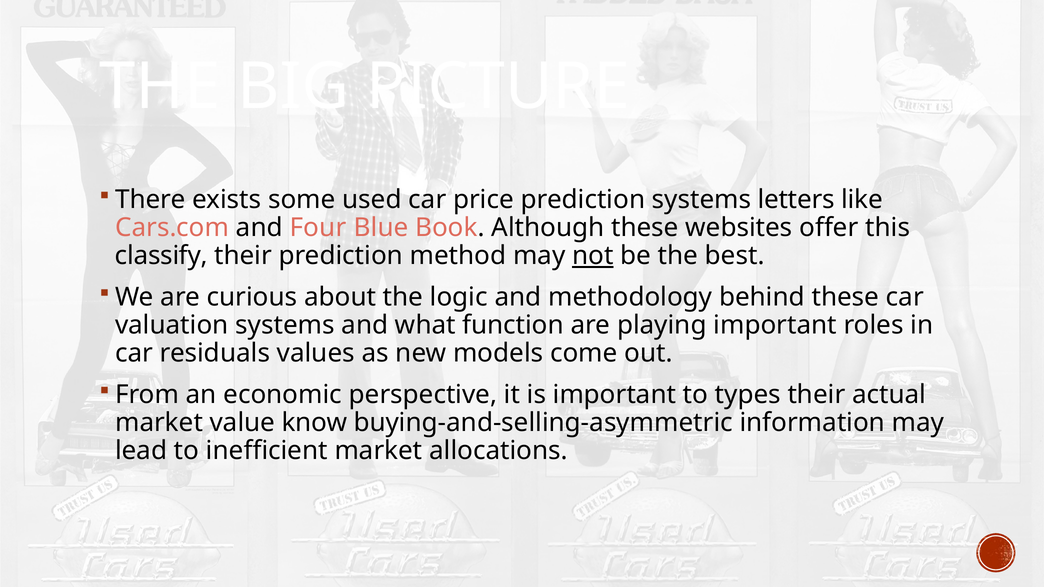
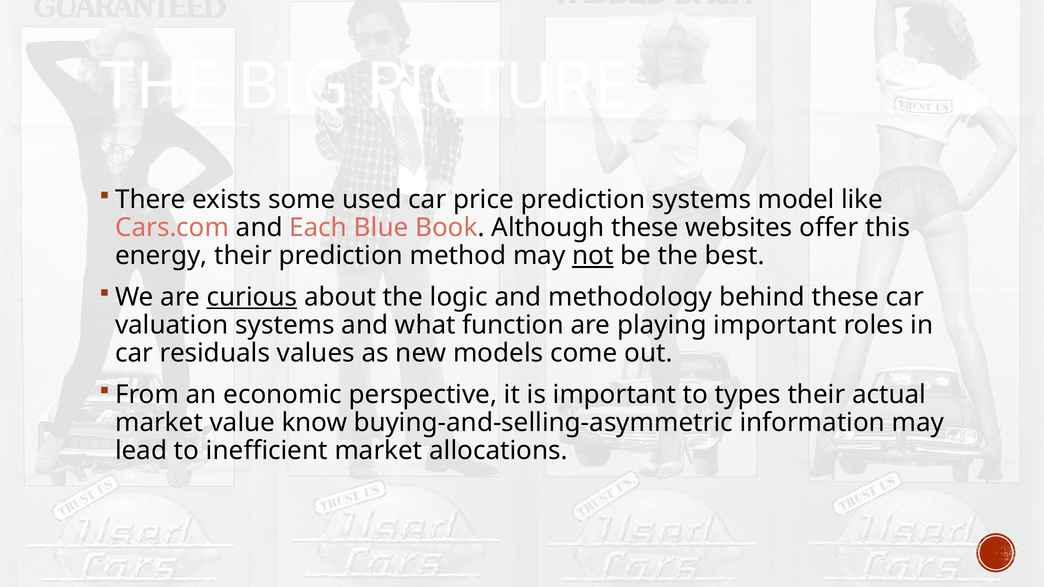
letters: letters -> model
Four: Four -> Each
classify: classify -> energy
curious underline: none -> present
